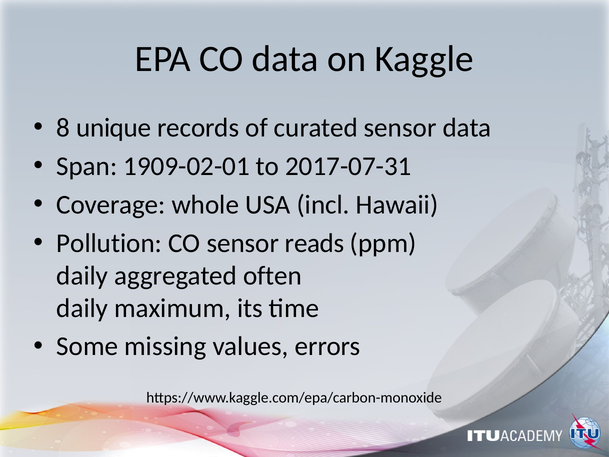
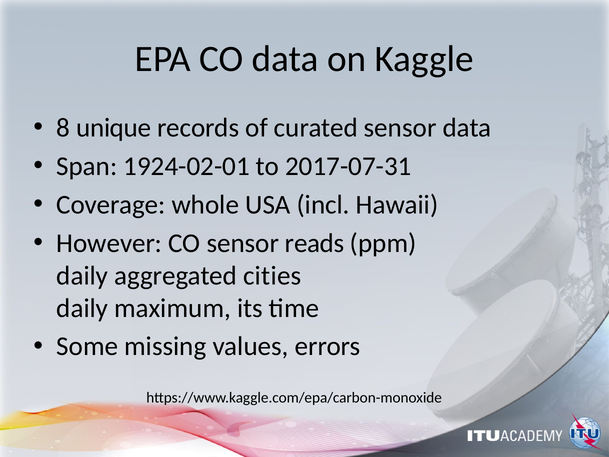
1909-02-01: 1909-02-01 -> 1924-02-01
Pollution: Pollution -> However
often: often -> cities
